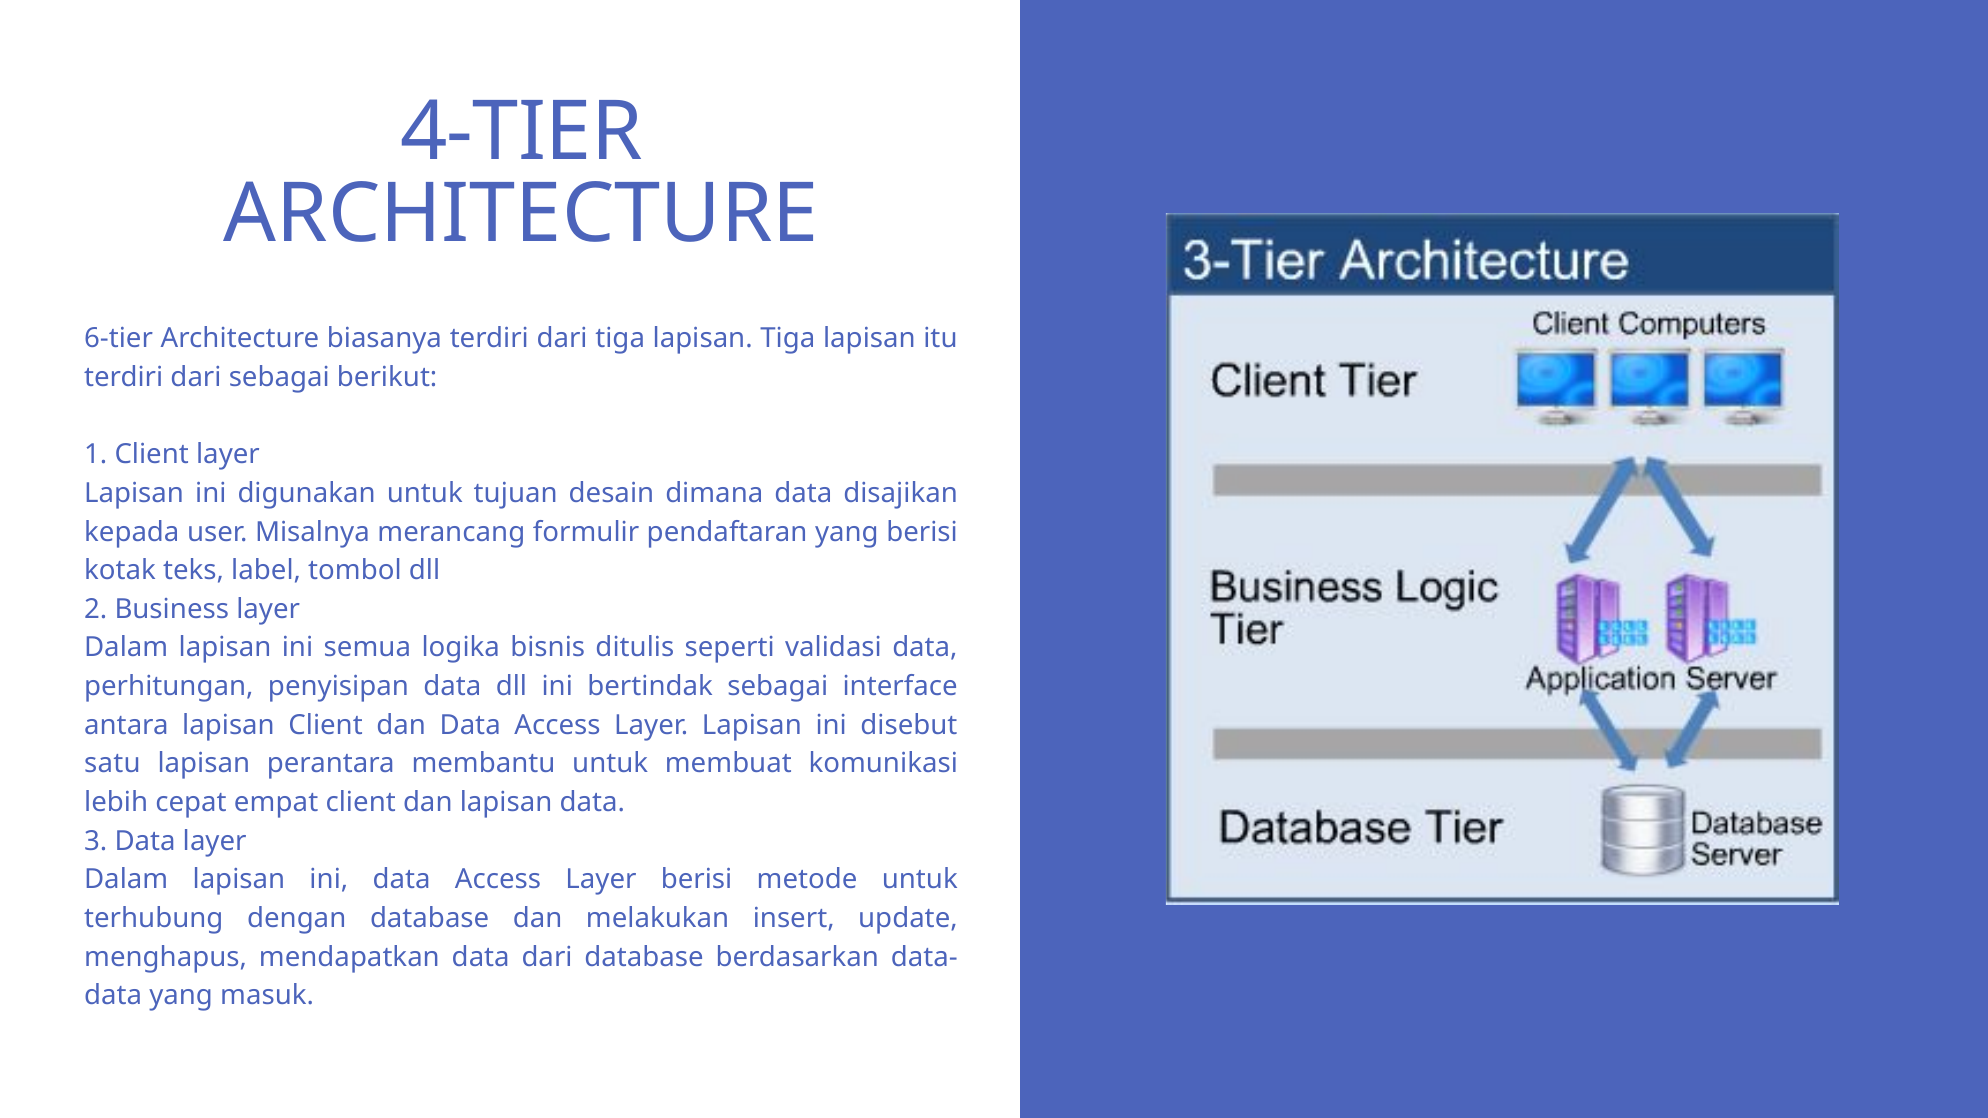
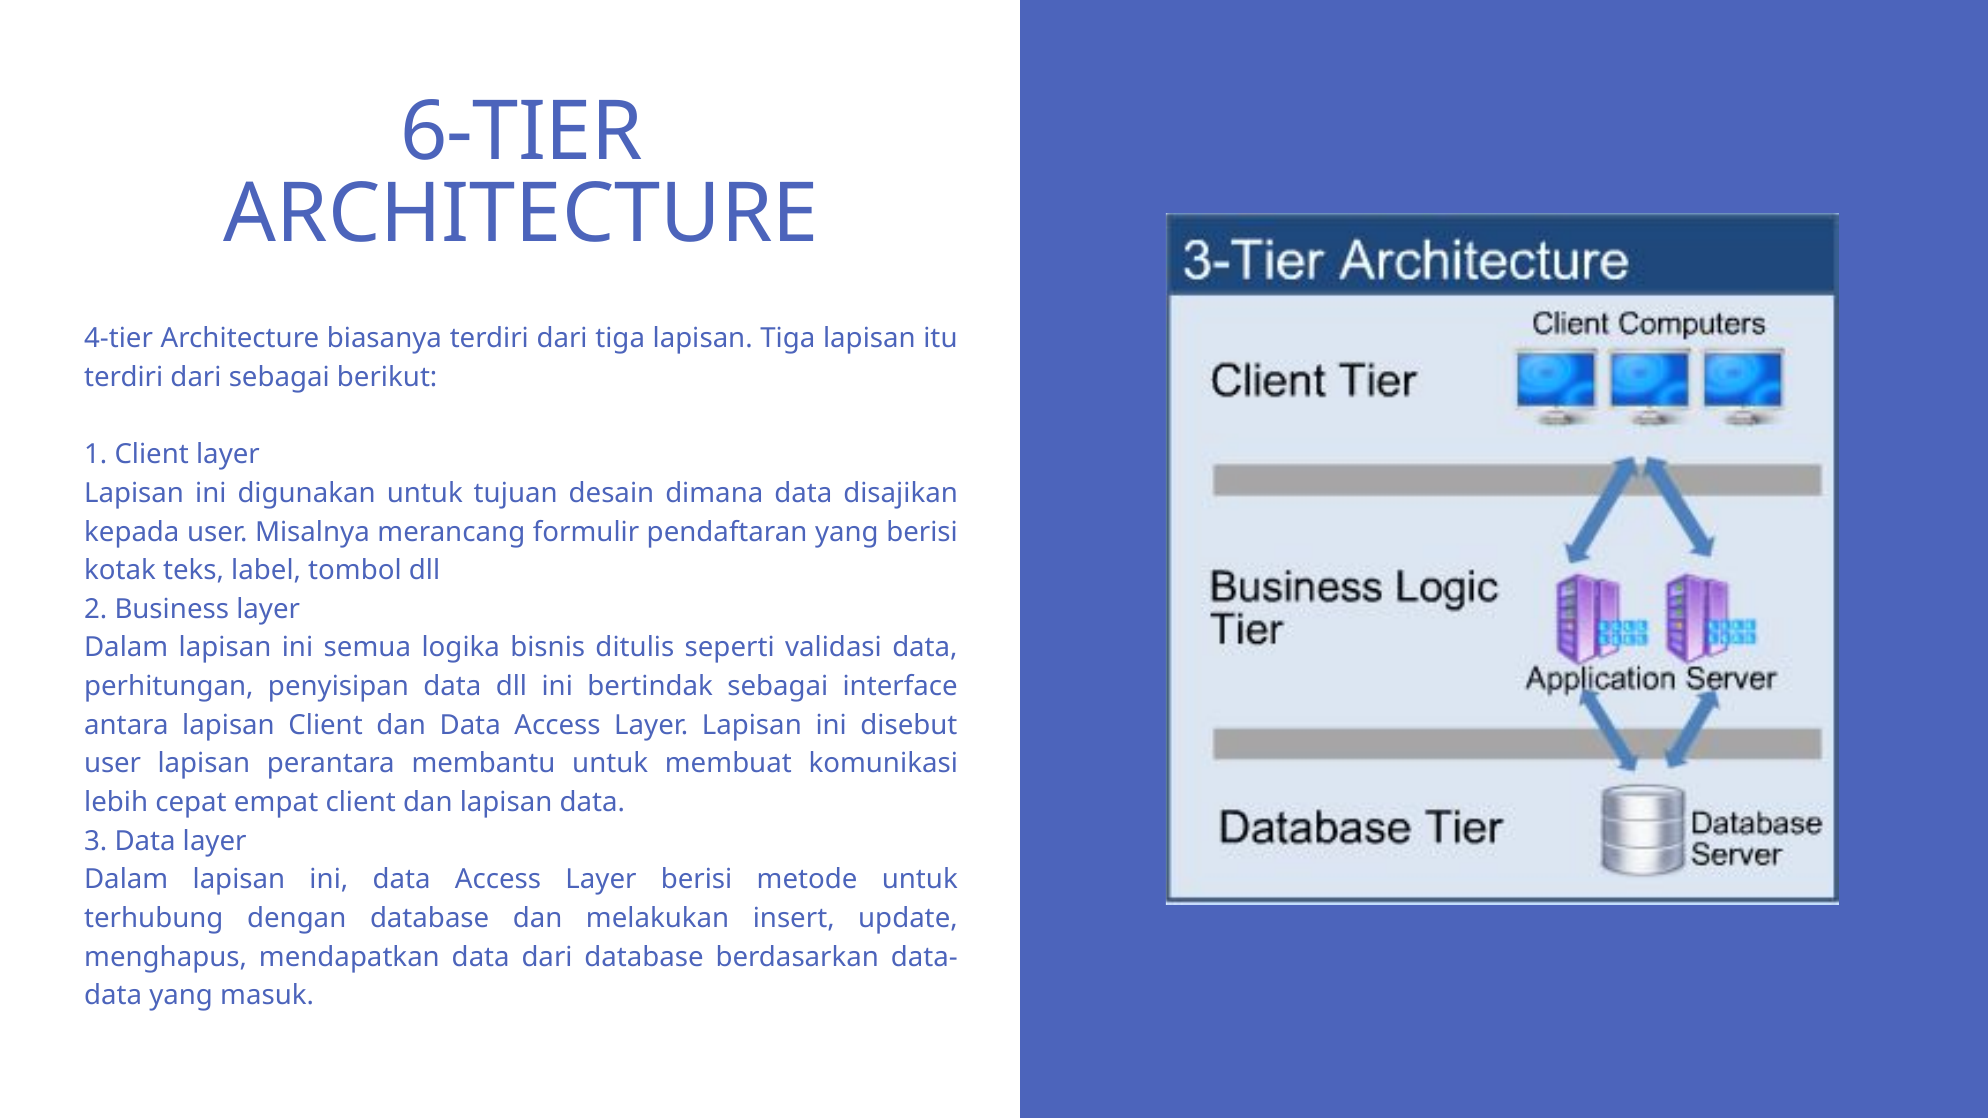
4-TIER: 4-TIER -> 6-TIER
6-tier: 6-tier -> 4-tier
satu at (112, 764): satu -> user
